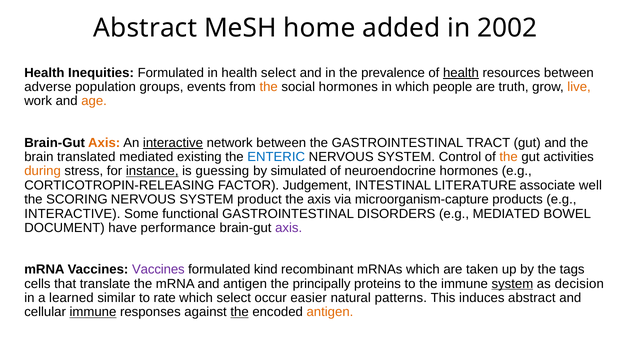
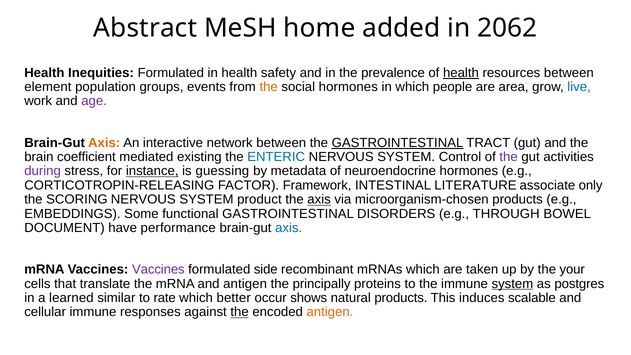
2002: 2002 -> 2062
health select: select -> safety
adverse: adverse -> element
truth: truth -> area
live colour: orange -> blue
age colour: orange -> purple
interactive at (173, 143) underline: present -> none
GASTROINTESTINAL at (398, 143) underline: none -> present
translated: translated -> coefficient
the at (509, 157) colour: orange -> purple
during colour: orange -> purple
simulated: simulated -> metadata
Judgement: Judgement -> Framework
well: well -> only
axis at (319, 199) underline: none -> present
microorganism-capture: microorganism-capture -> microorganism-chosen
INTERACTIVE at (72, 214): INTERACTIVE -> EMBEDDINGS
e.g MEDIATED: MEDIATED -> THROUGH
axis at (289, 228) colour: purple -> blue
kind: kind -> side
tags: tags -> your
decision: decision -> postgres
which select: select -> better
easier: easier -> shows
natural patterns: patterns -> products
induces abstract: abstract -> scalable
immune at (93, 312) underline: present -> none
